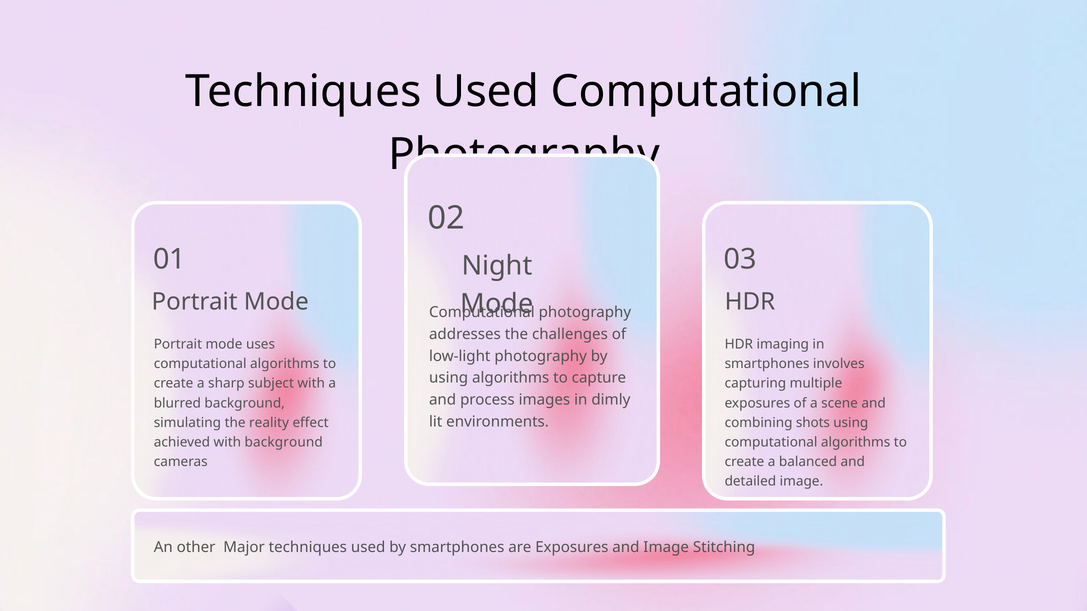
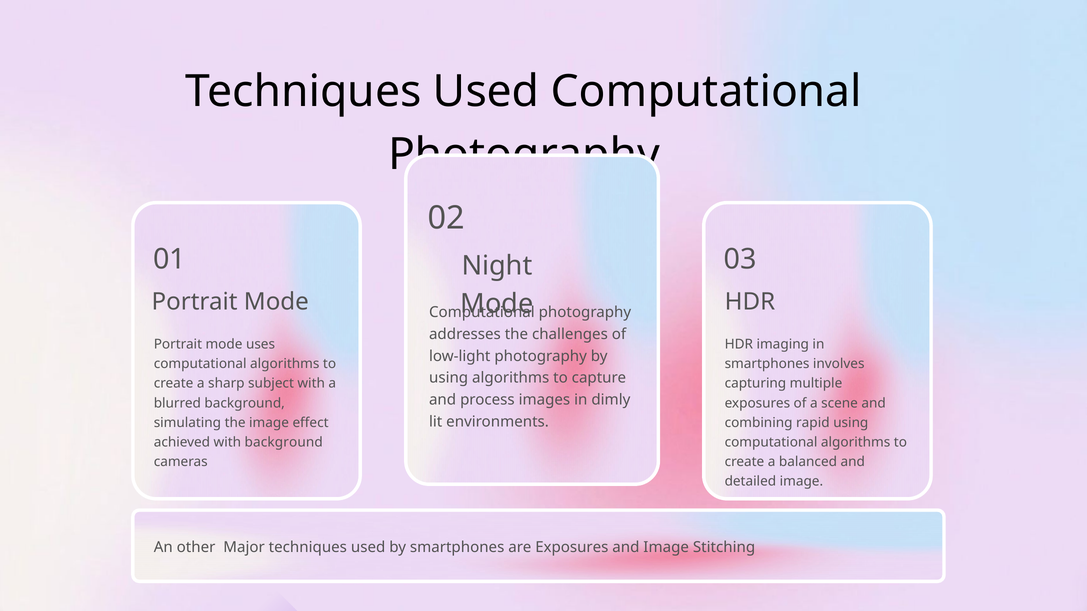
the reality: reality -> image
shots: shots -> rapid
